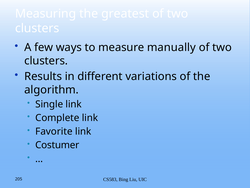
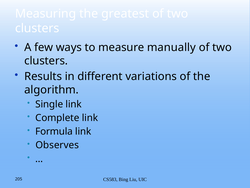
Favorite: Favorite -> Formula
Costumer: Costumer -> Observes
